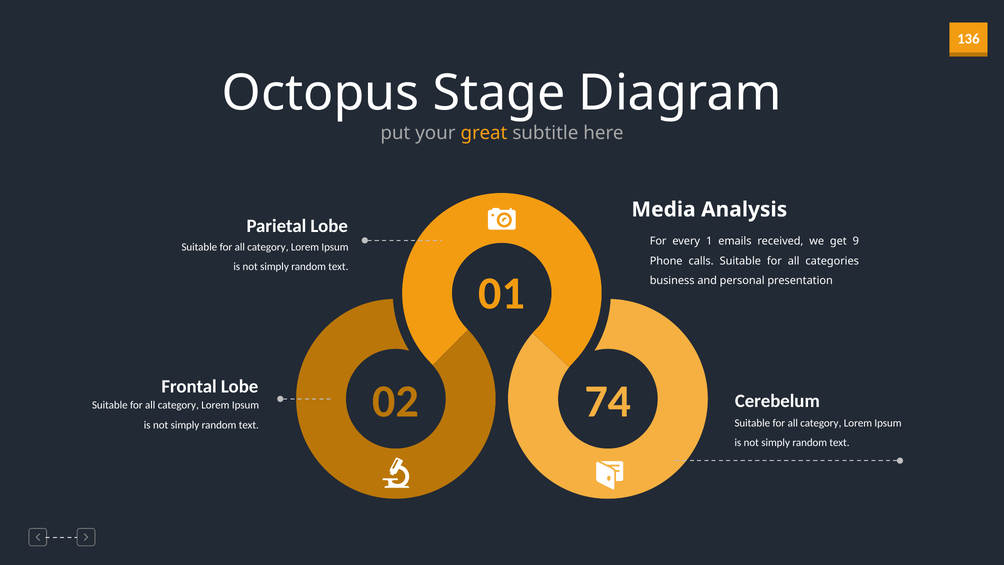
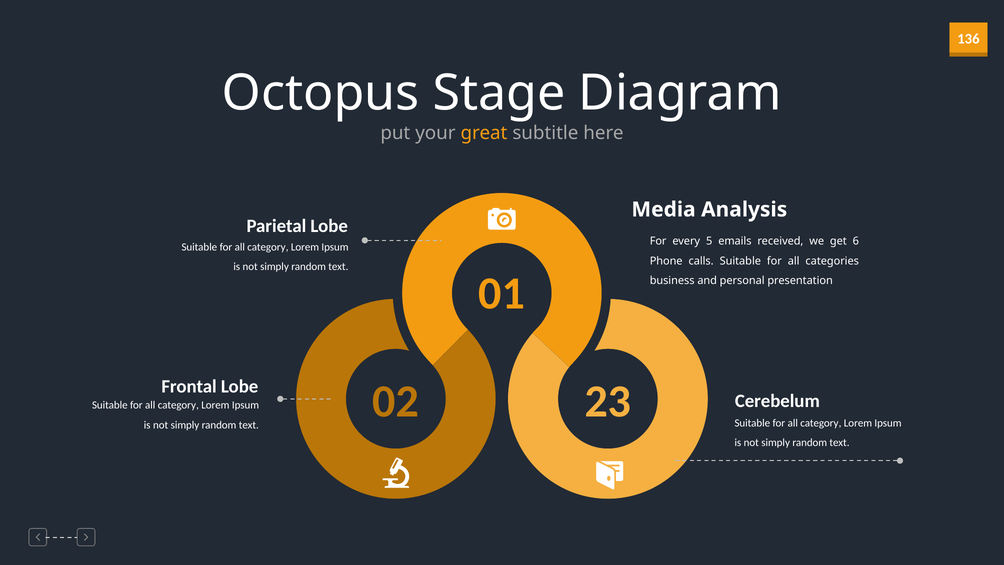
1: 1 -> 5
9: 9 -> 6
74: 74 -> 23
